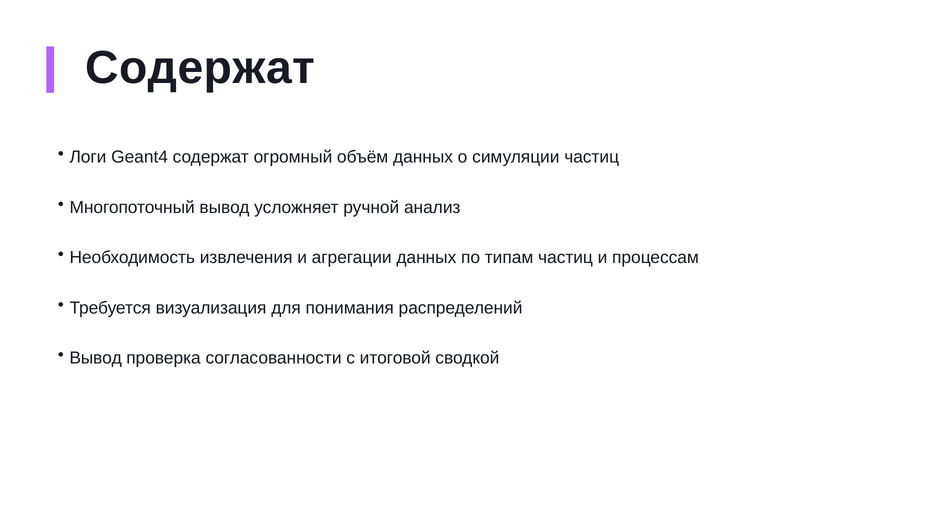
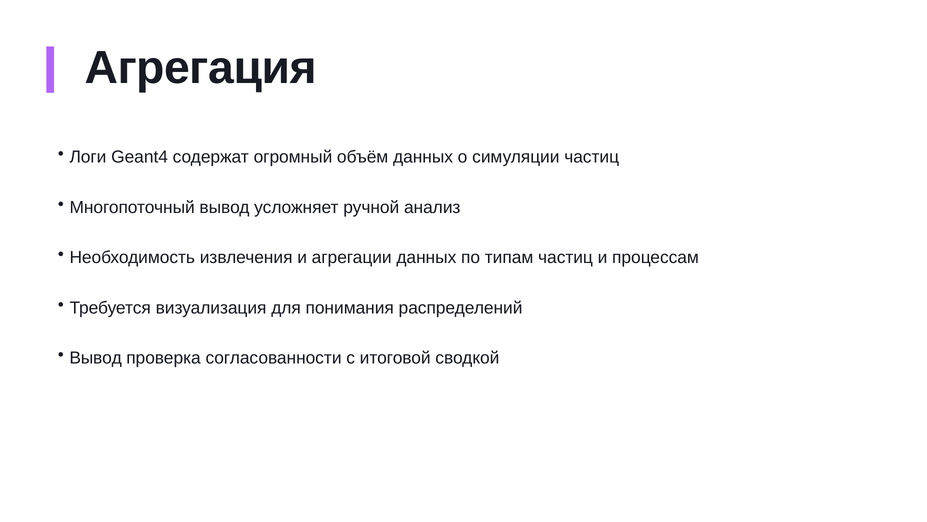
Содержат at (200, 68): Содержат -> Агрегация
